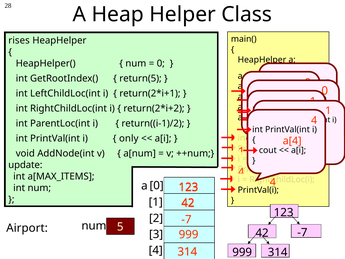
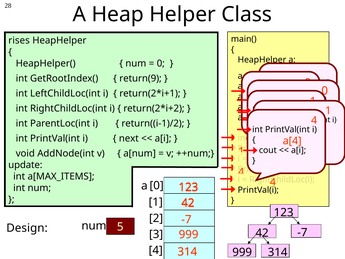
return(5: return(5 -> return(9
only: only -> next
Airport: Airport -> Design
